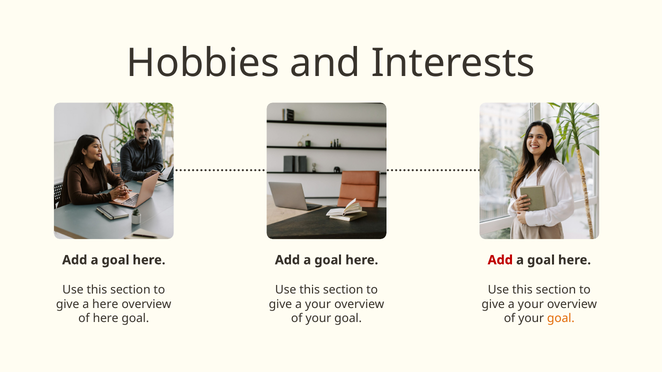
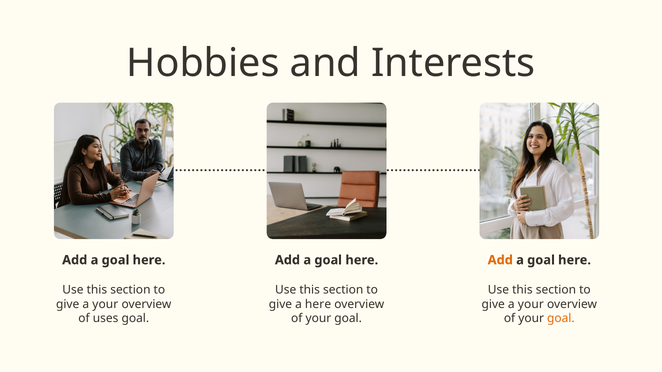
Add at (500, 260) colour: red -> orange
here at (105, 304): here -> your
your at (318, 304): your -> here
of here: here -> uses
